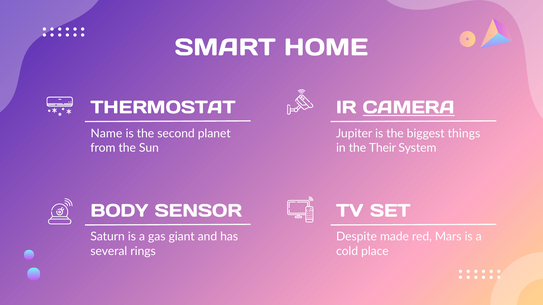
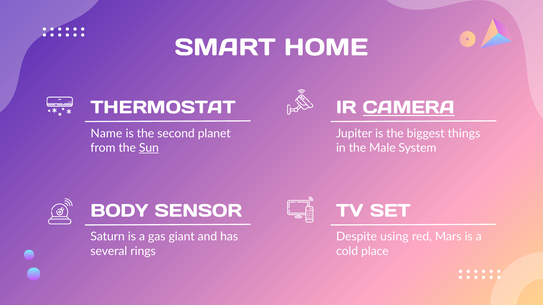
Sun underline: none -> present
Their: Their -> Male
made: made -> using
